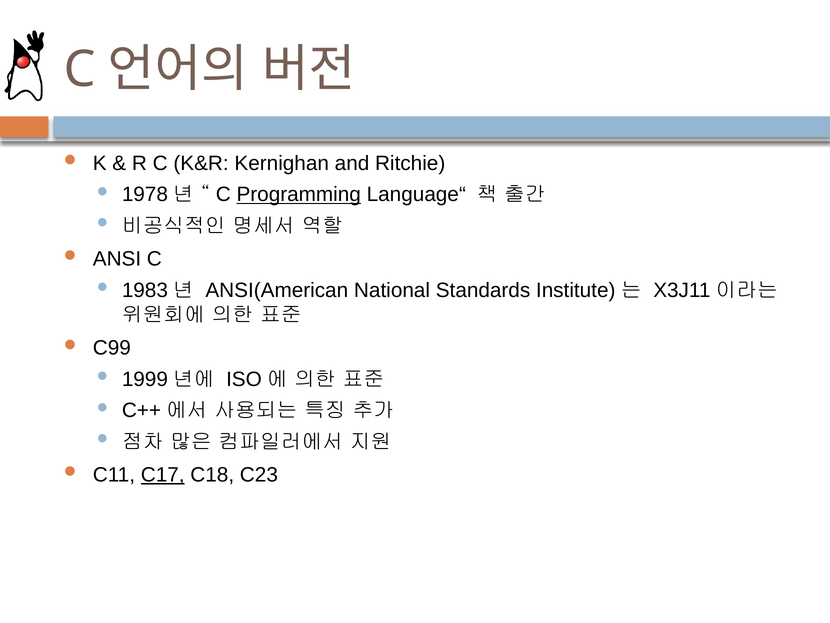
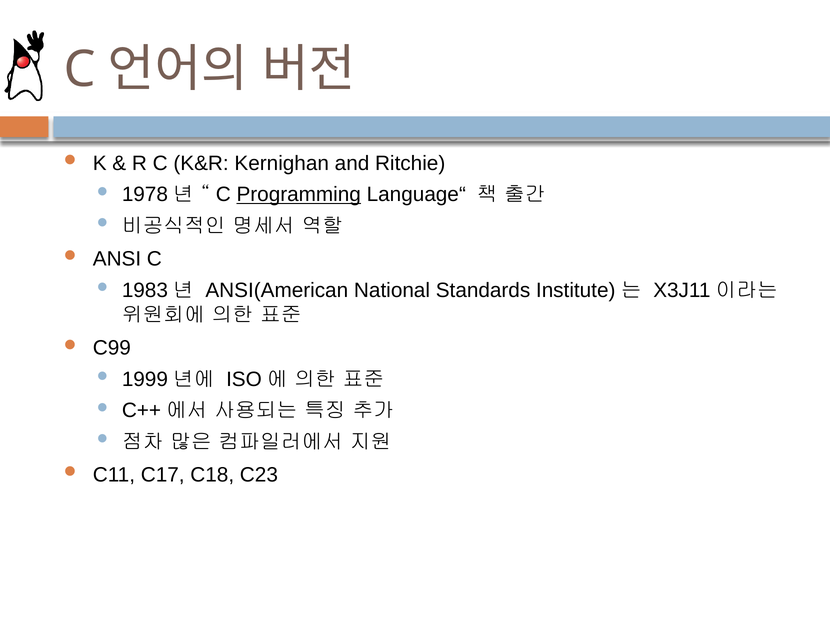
C17 underline: present -> none
